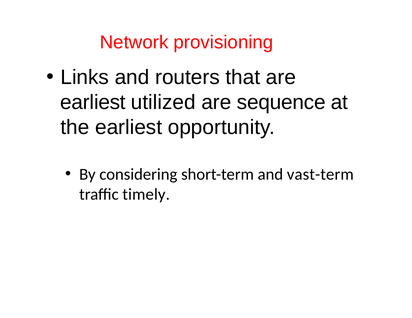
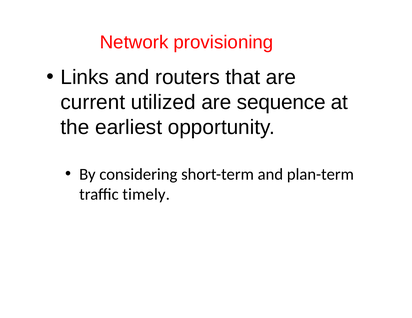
earliest at (93, 102): earliest -> current
vast-term: vast-term -> plan-term
